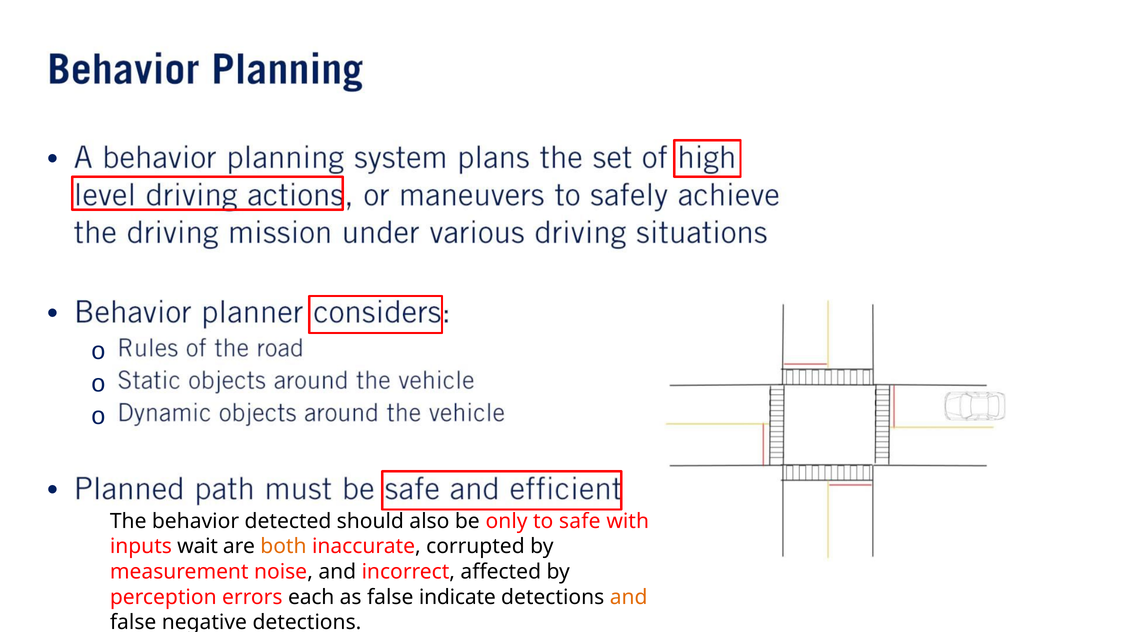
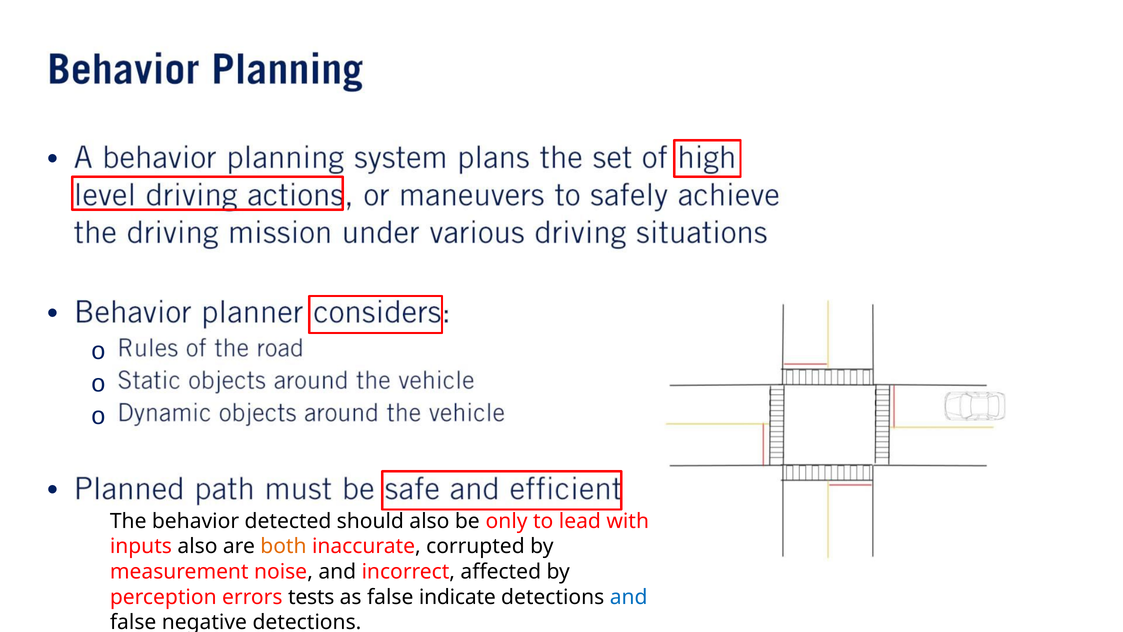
safe: safe -> lead
inputs wait: wait -> also
each: each -> tests
and at (629, 597) colour: orange -> blue
